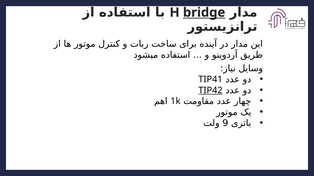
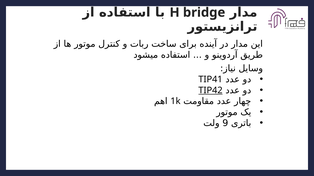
bridge underline: present -> none
